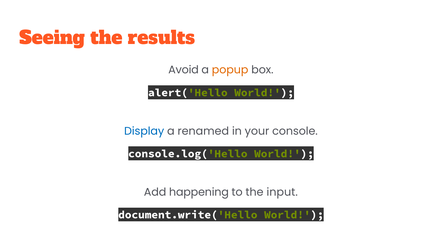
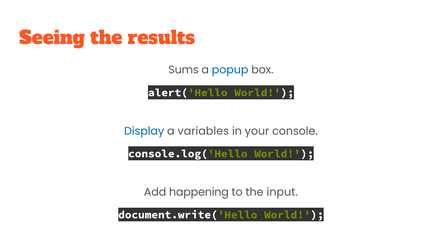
Avoid: Avoid -> Sums
popup colour: orange -> blue
renamed: renamed -> variables
